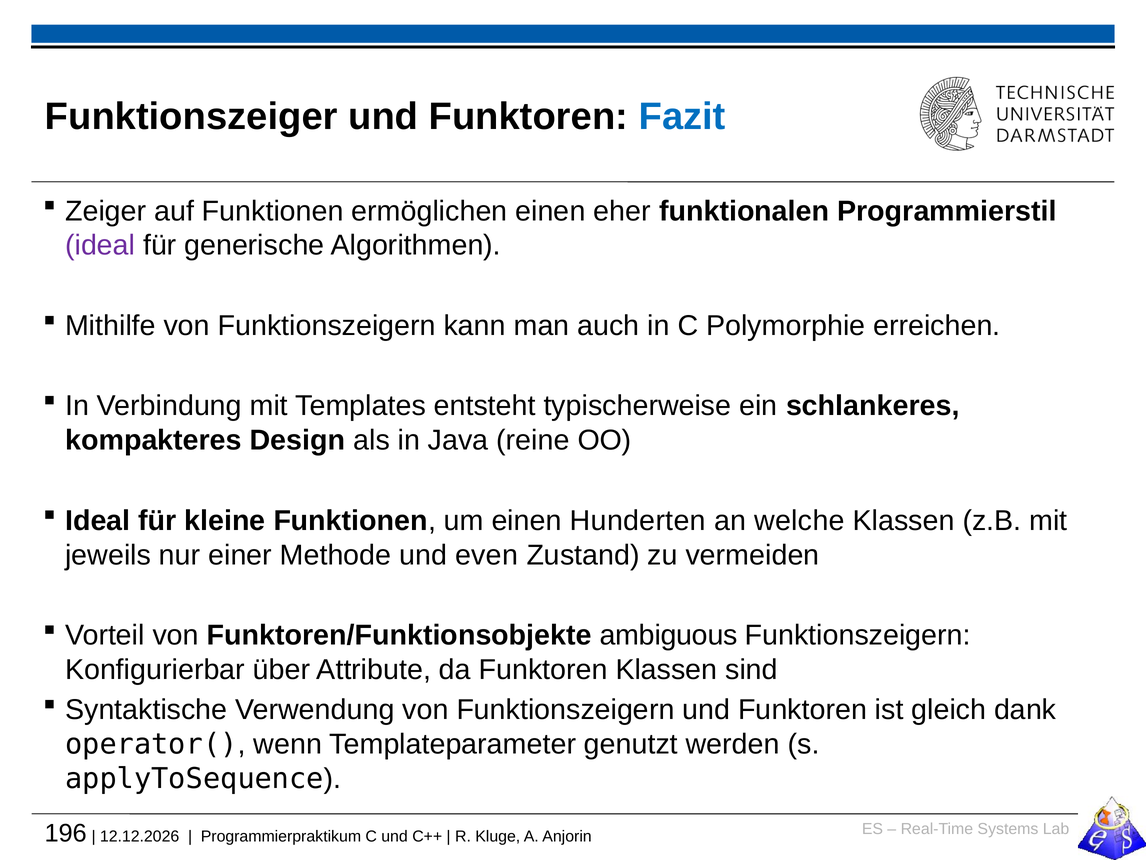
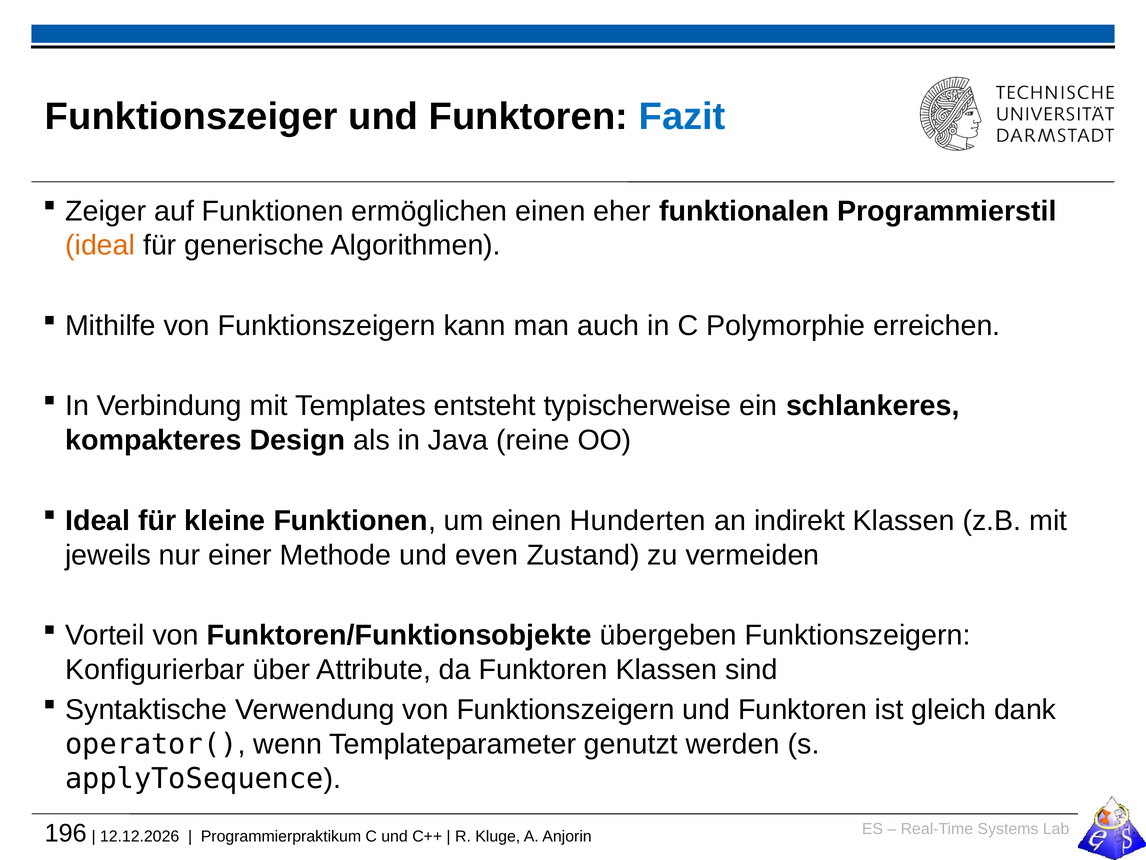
ideal at (100, 245) colour: purple -> orange
welche: welche -> indirekt
ambiguous: ambiguous -> übergeben
